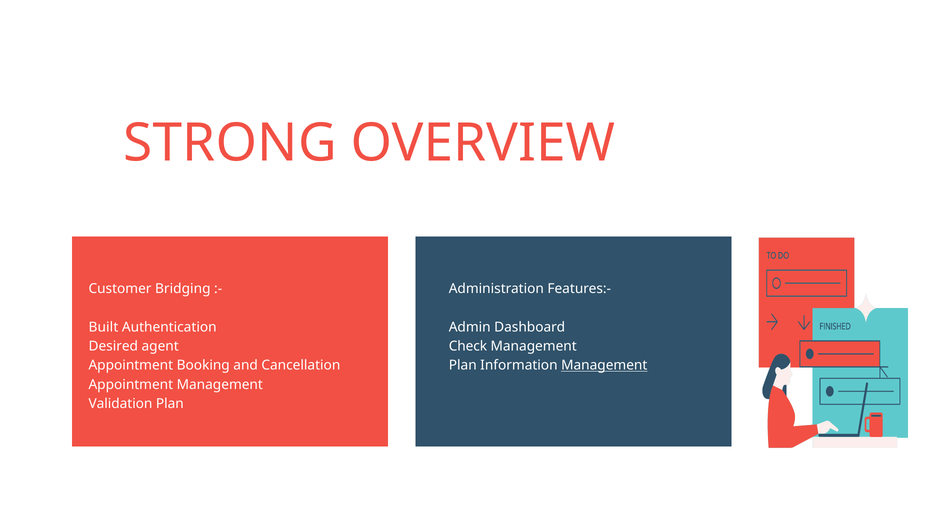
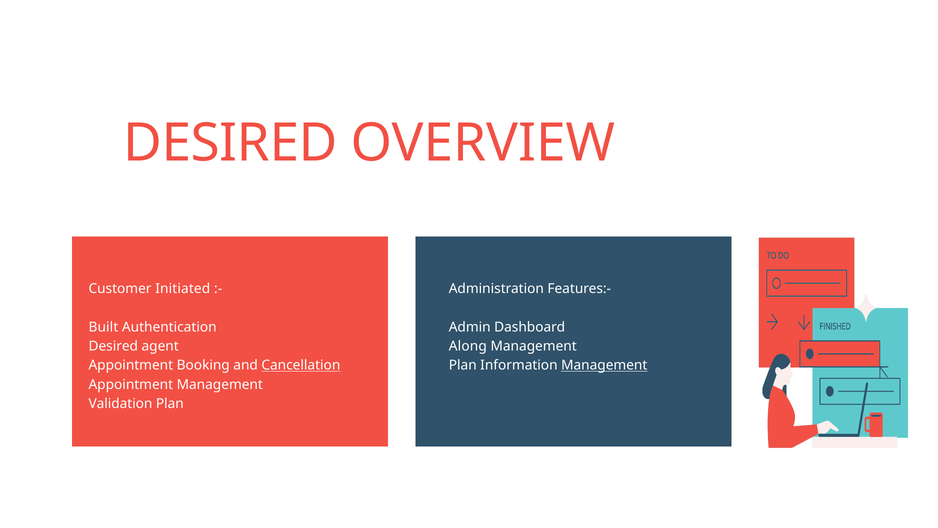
STRONG at (230, 143): STRONG -> DESIRED
Bridging: Bridging -> Initiated
Check: Check -> Along
Cancellation underline: none -> present
